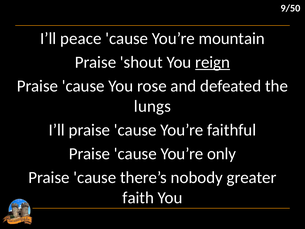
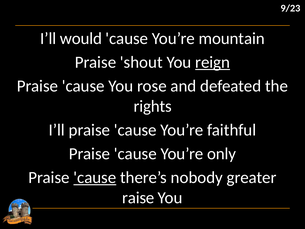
9/50: 9/50 -> 9/23
peace: peace -> would
lungs: lungs -> rights
cause at (95, 177) underline: none -> present
faith: faith -> raise
